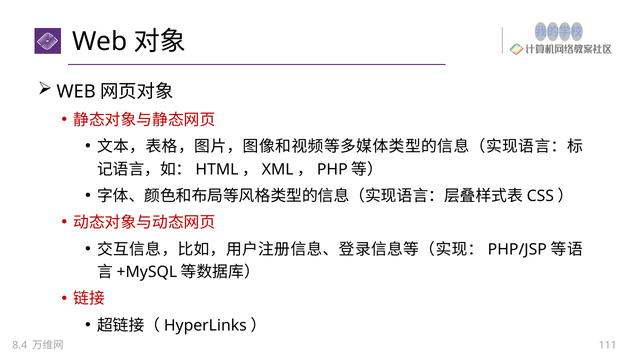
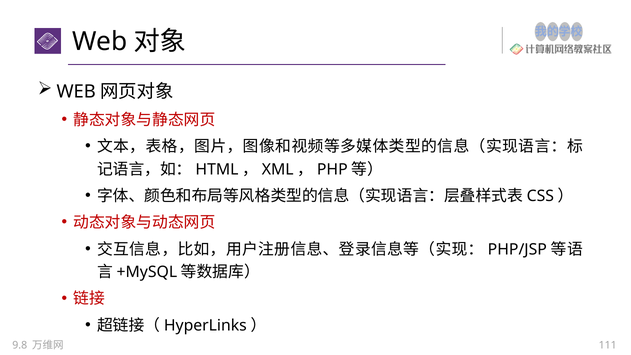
8.4: 8.4 -> 9.8
